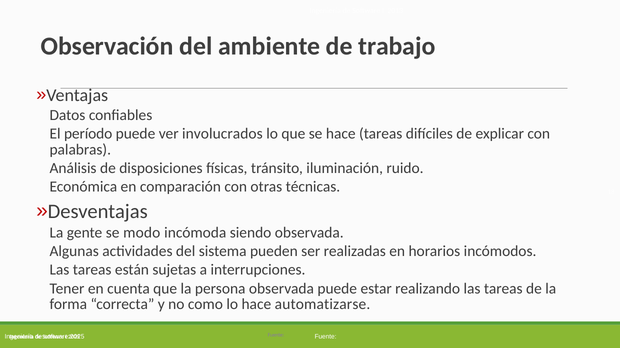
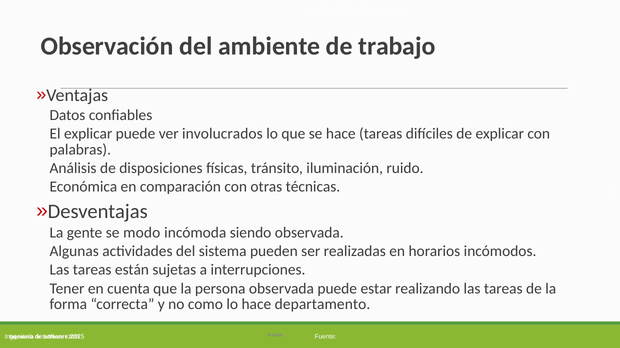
El período: período -> explicar
automatizarse: automatizarse -> departamento
